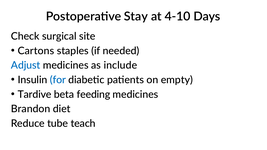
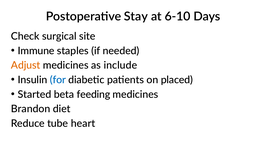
4-10: 4-10 -> 6-10
Cartons: Cartons -> Immune
Adjust colour: blue -> orange
empty: empty -> placed
Tardive: Tardive -> Started
teach: teach -> heart
